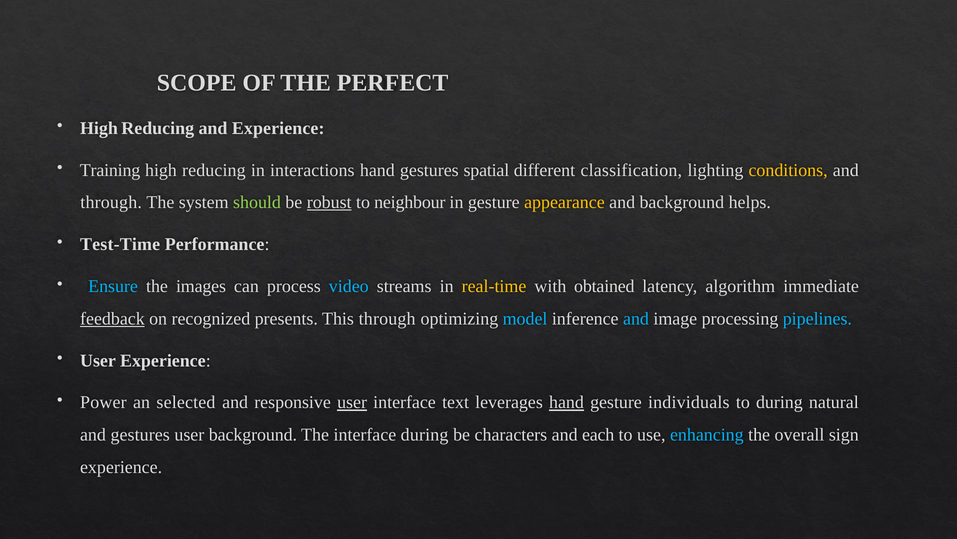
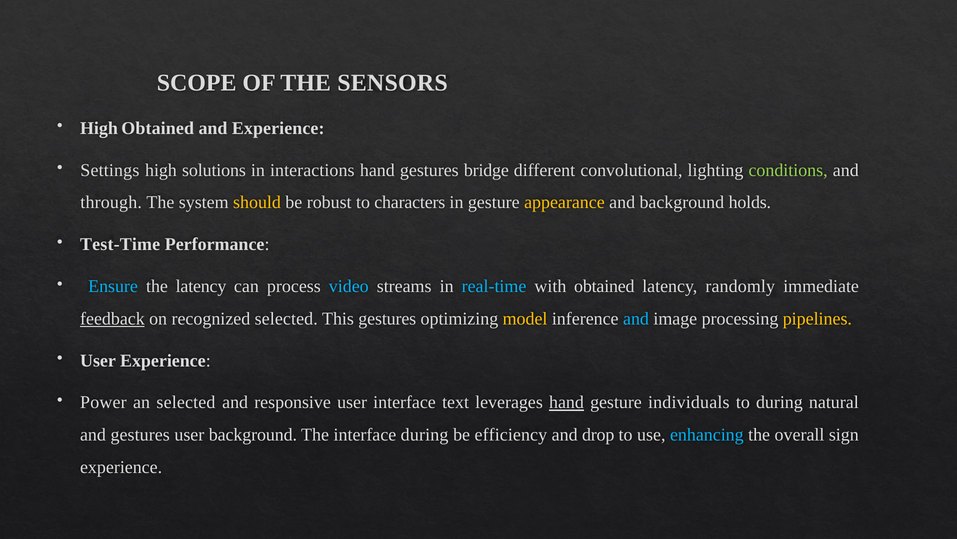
PERFECT: PERFECT -> SENSORS
Reducing at (158, 128): Reducing -> Obtained
Training: Training -> Settings
reducing at (214, 170): reducing -> solutions
spatial: spatial -> bridge
classification: classification -> convolutional
conditions colour: yellow -> light green
should colour: light green -> yellow
robust underline: present -> none
neighbour: neighbour -> characters
helps: helps -> holds
the images: images -> latency
real-time colour: yellow -> light blue
algorithm: algorithm -> randomly
recognized presents: presents -> selected
This through: through -> gestures
model colour: light blue -> yellow
pipelines colour: light blue -> yellow
user at (352, 402) underline: present -> none
characters: characters -> efficiency
each: each -> drop
